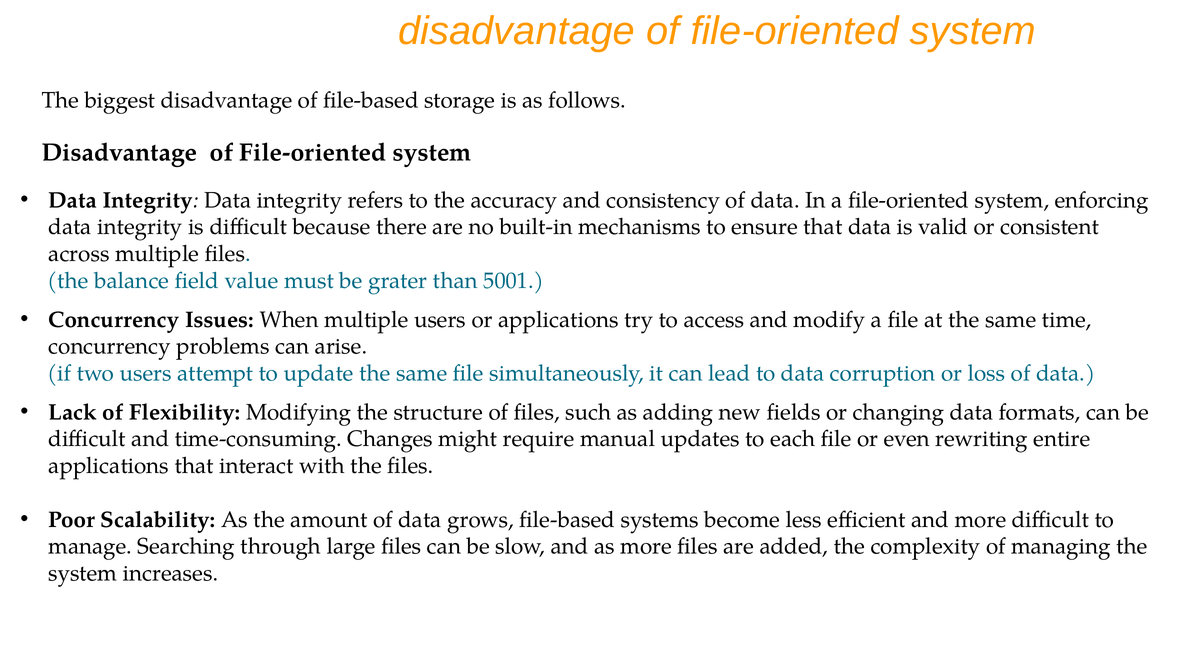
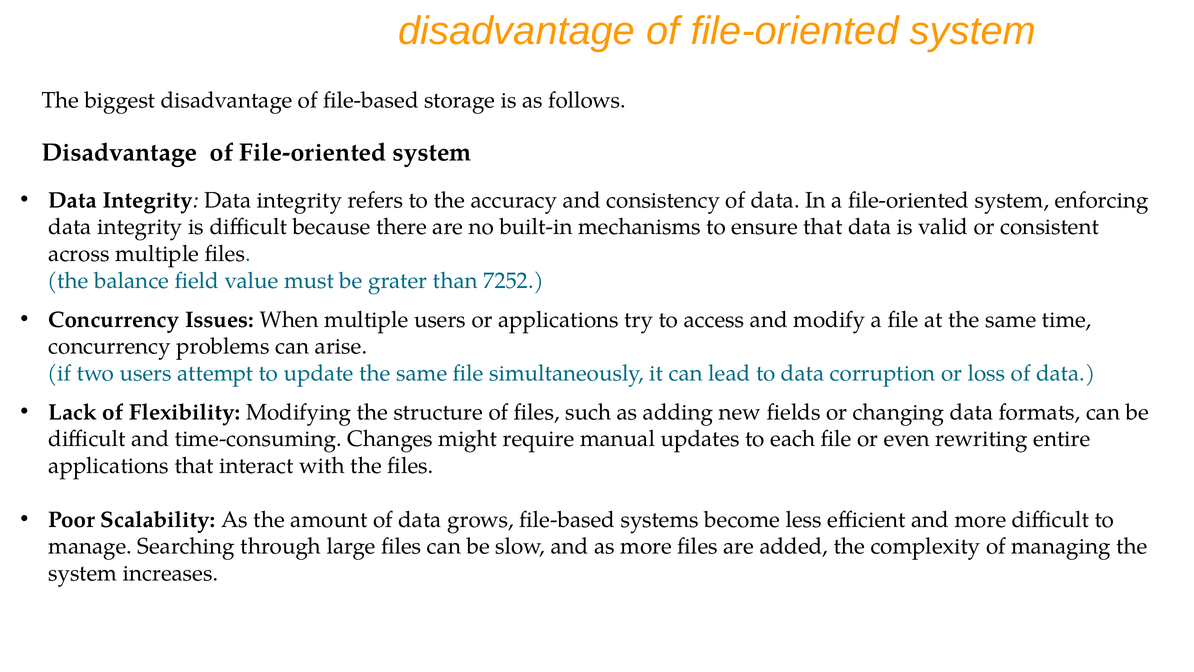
5001: 5001 -> 7252
